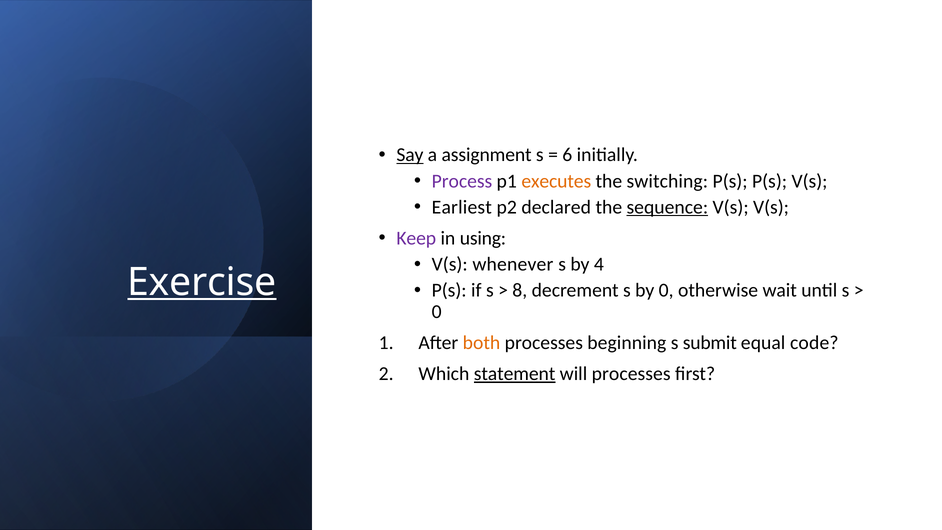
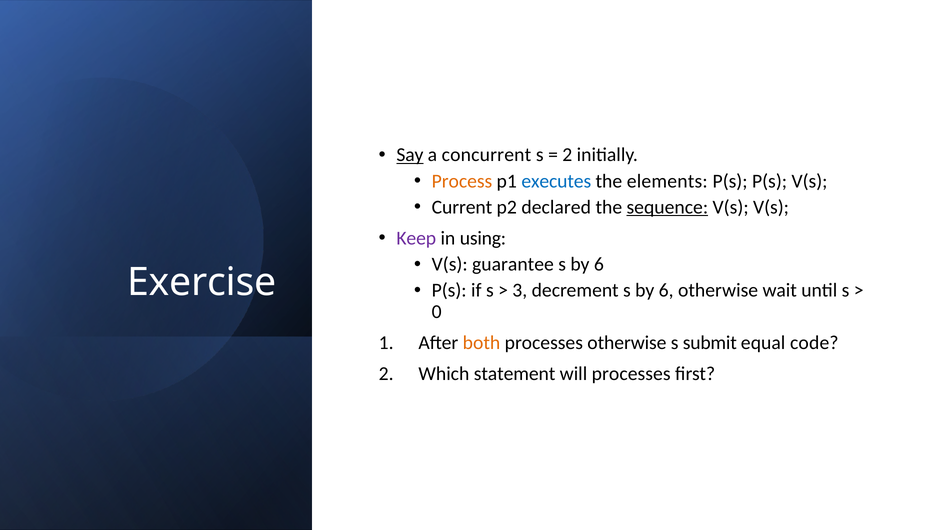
assignment: assignment -> concurrent
6 at (567, 155): 6 -> 2
Process colour: purple -> orange
executes colour: orange -> blue
switching: switching -> elements
Earliest: Earliest -> Current
whenever: whenever -> guarantee
4 at (599, 264): 4 -> 6
Exercise underline: present -> none
8: 8 -> 3
decrement s by 0: 0 -> 6
processes beginning: beginning -> otherwise
statement underline: present -> none
